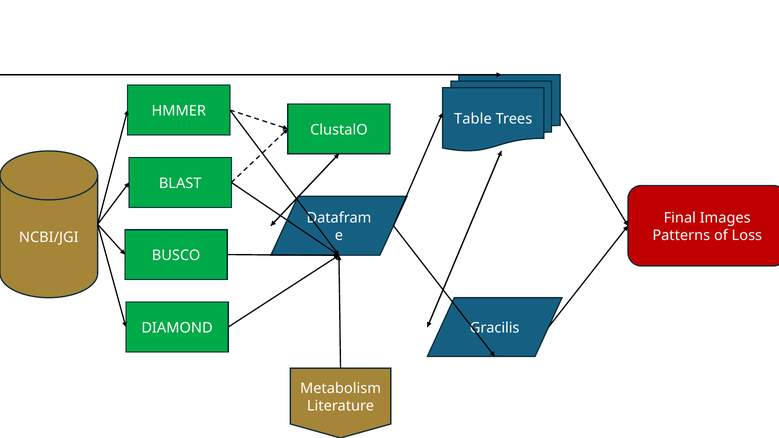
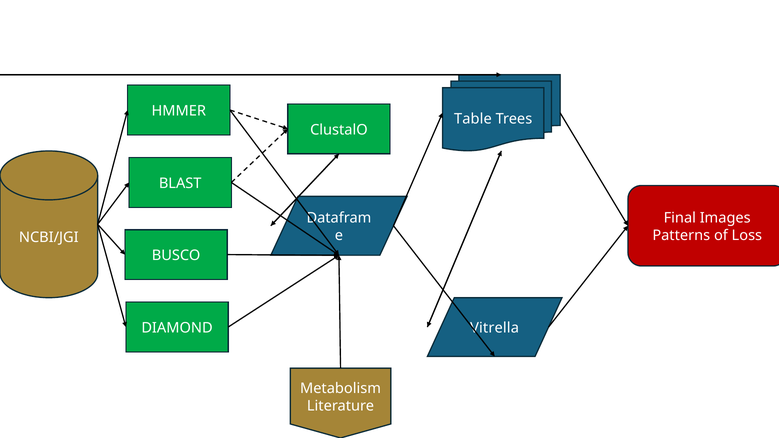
Gracilis: Gracilis -> Vitrella
